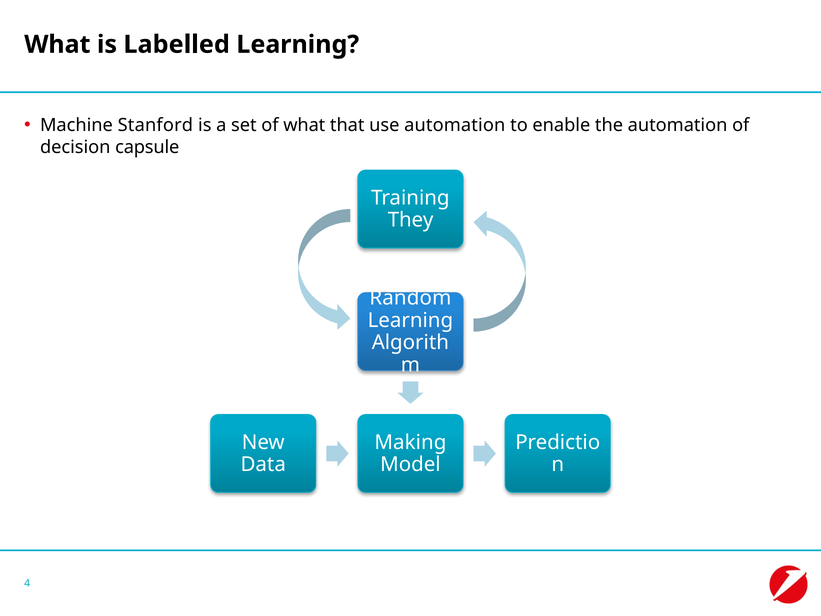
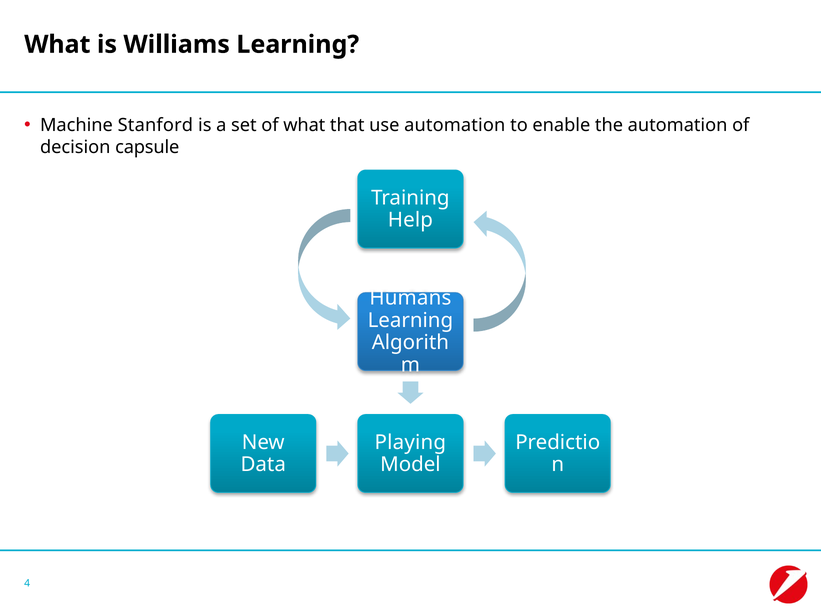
Labelled: Labelled -> Williams
They: They -> Help
Random: Random -> Humans
Making: Making -> Playing
